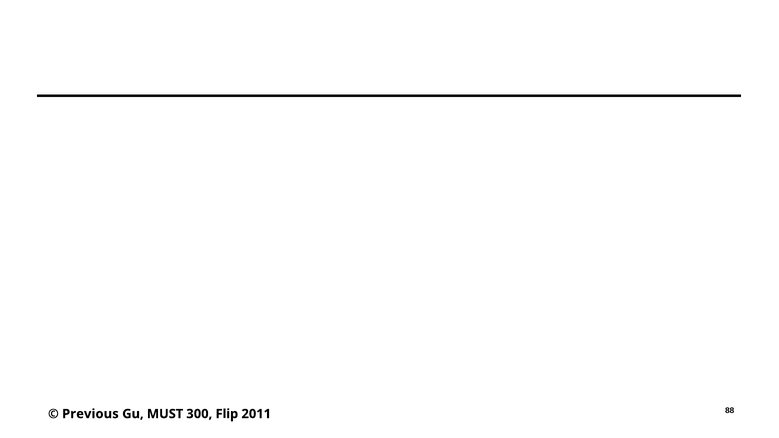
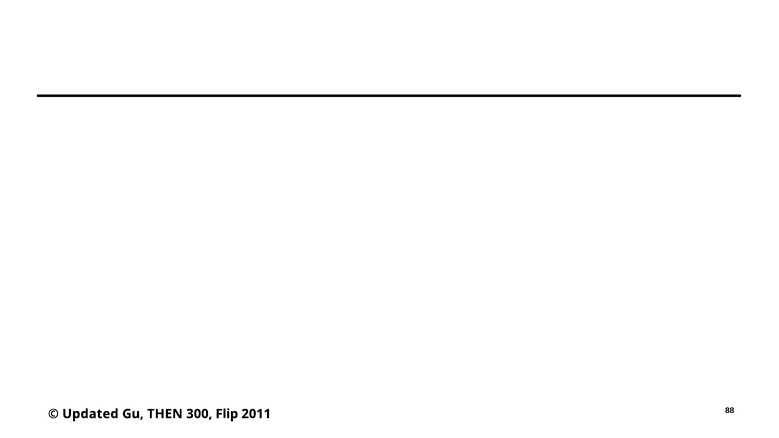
Previous: Previous -> Updated
MUST: MUST -> THEN
